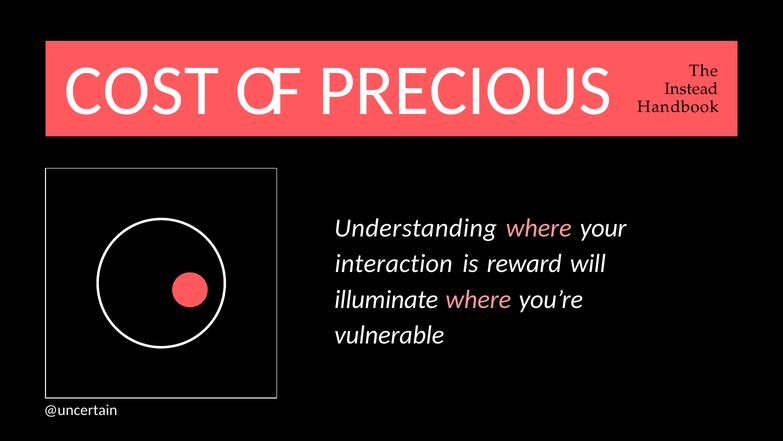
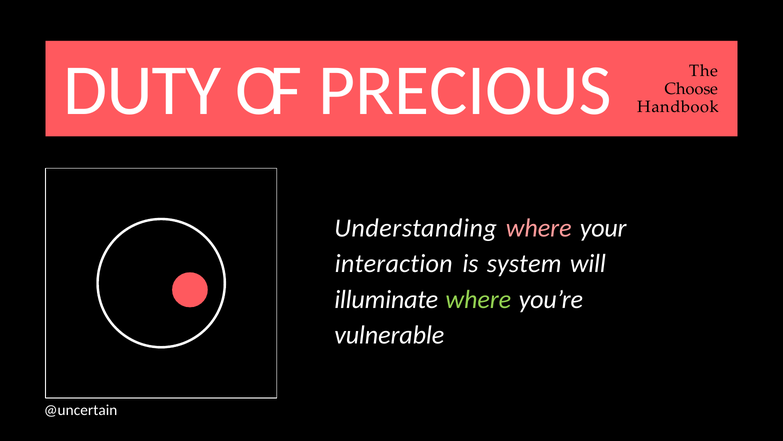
COST: COST -> DUTY
Instead: Instead -> Choose
reward: reward -> system
where at (478, 299) colour: pink -> light green
